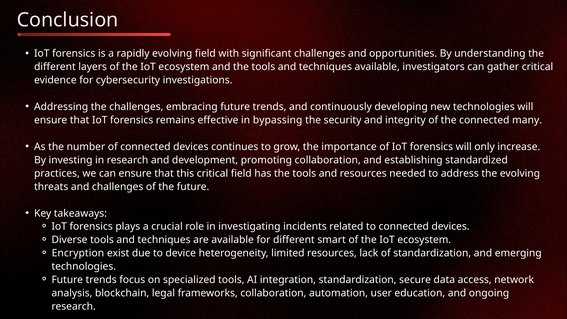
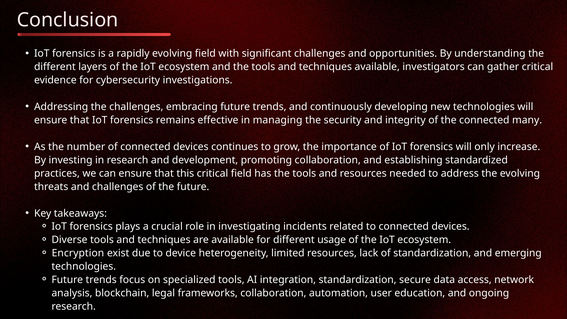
bypassing: bypassing -> managing
smart: smart -> usage
